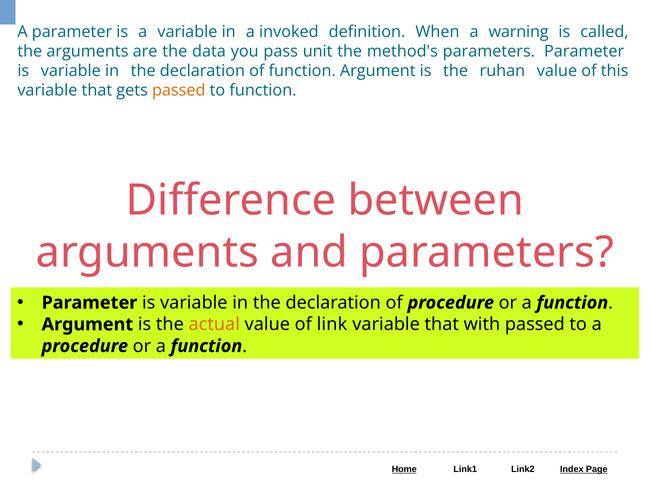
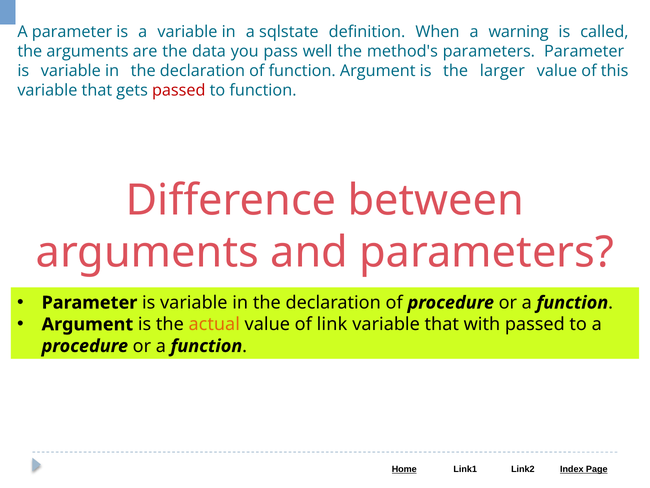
invoked: invoked -> sqlstate
unit: unit -> well
ruhan: ruhan -> larger
passed at (179, 90) colour: orange -> red
